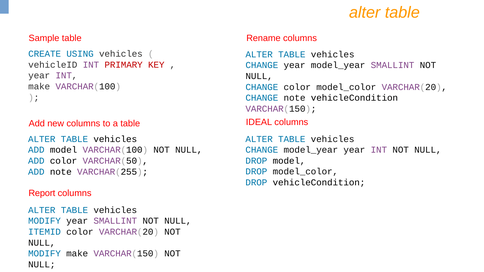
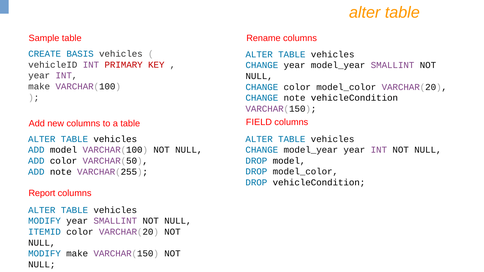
USING: USING -> BASIS
IDEAL: IDEAL -> FIELD
